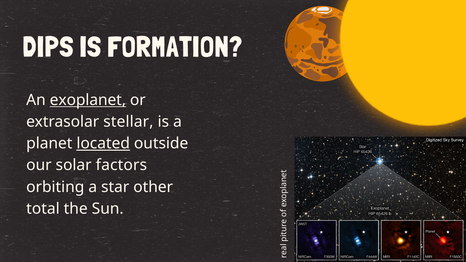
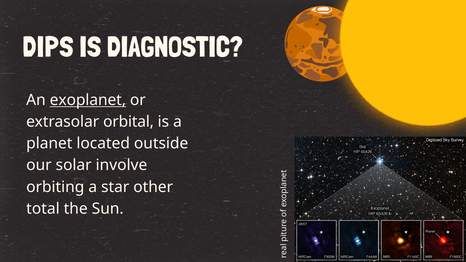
FORMATION: FORMATION -> DIAGNOSTIC
stellar: stellar -> orbital
located underline: present -> none
factors: factors -> involve
